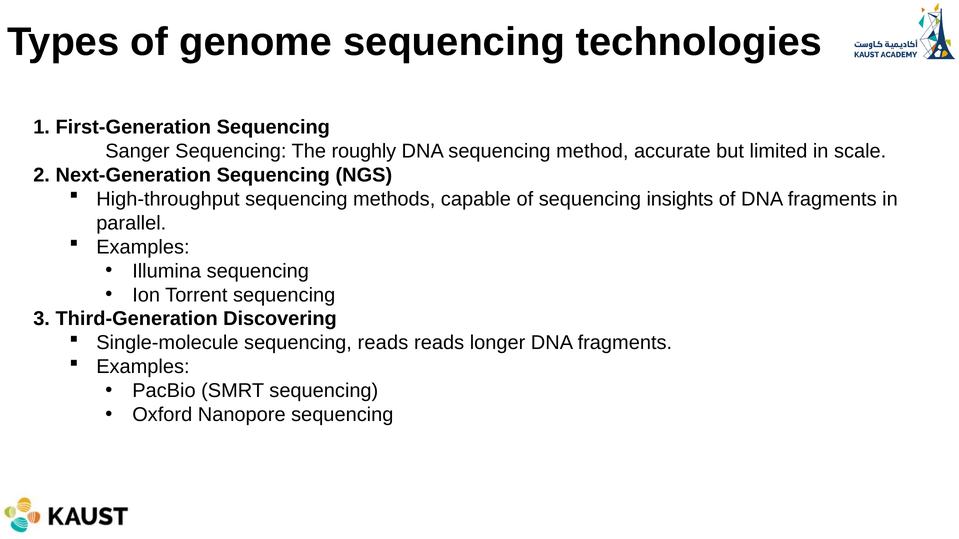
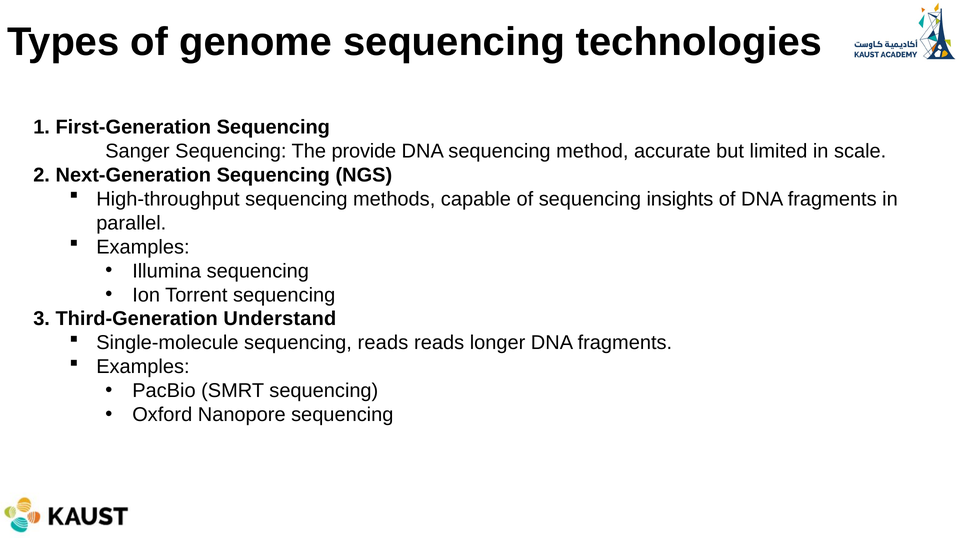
roughly: roughly -> provide
Discovering: Discovering -> Understand
